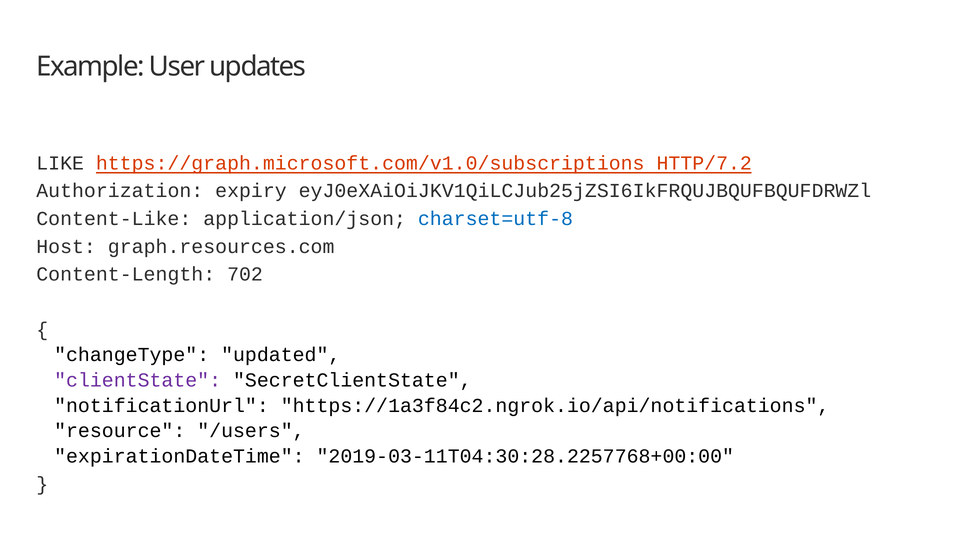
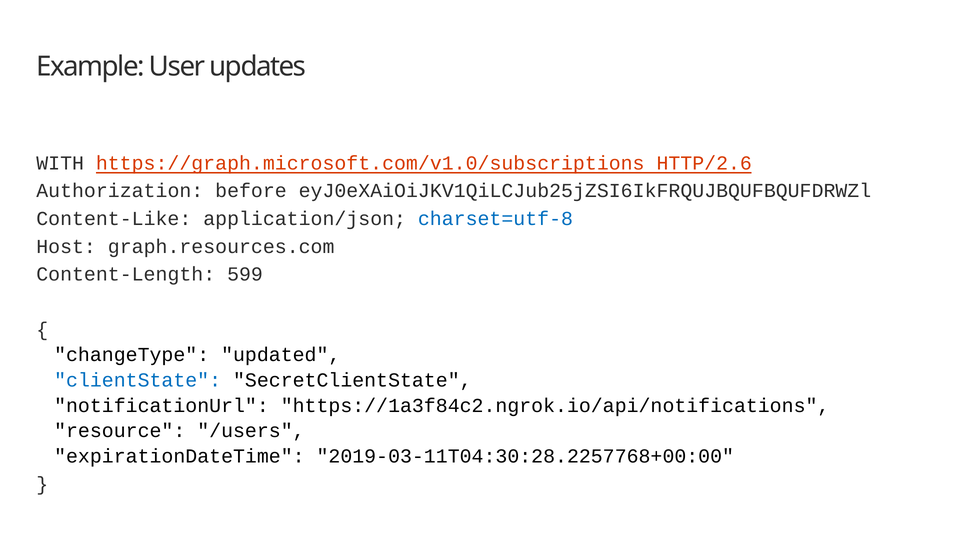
LIKE: LIKE -> WITH
HTTP/7.2: HTTP/7.2 -> HTTP/2.6
expiry: expiry -> before
702: 702 -> 599
clientState colour: purple -> blue
